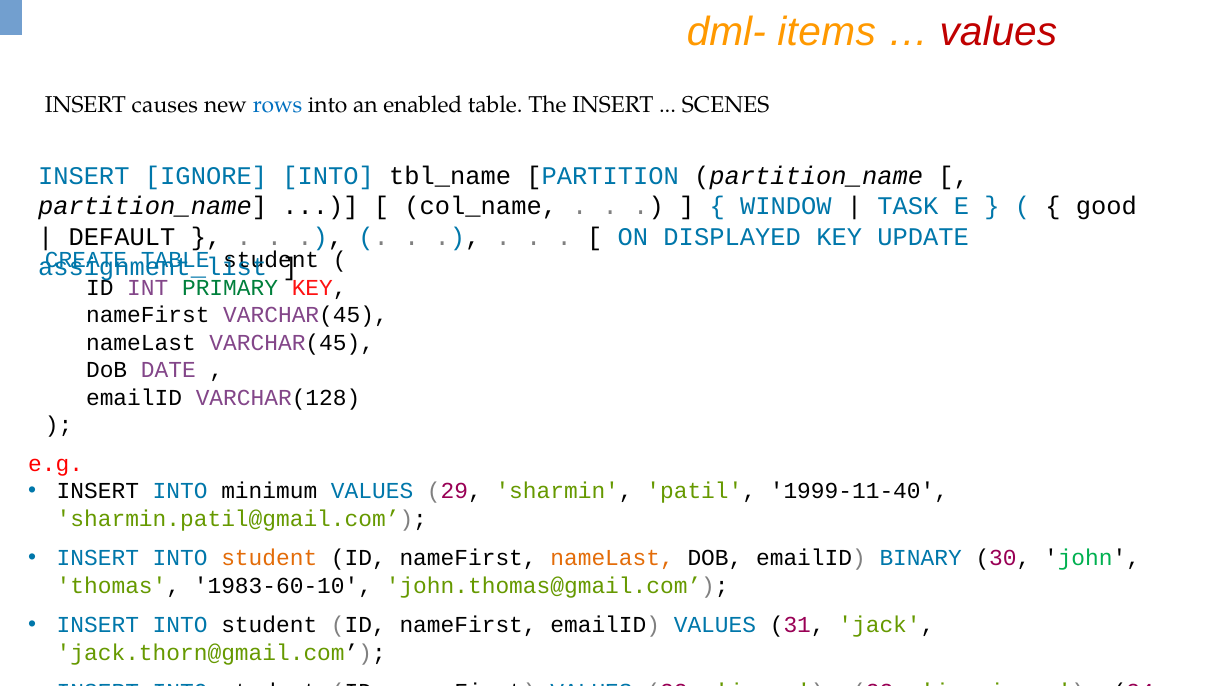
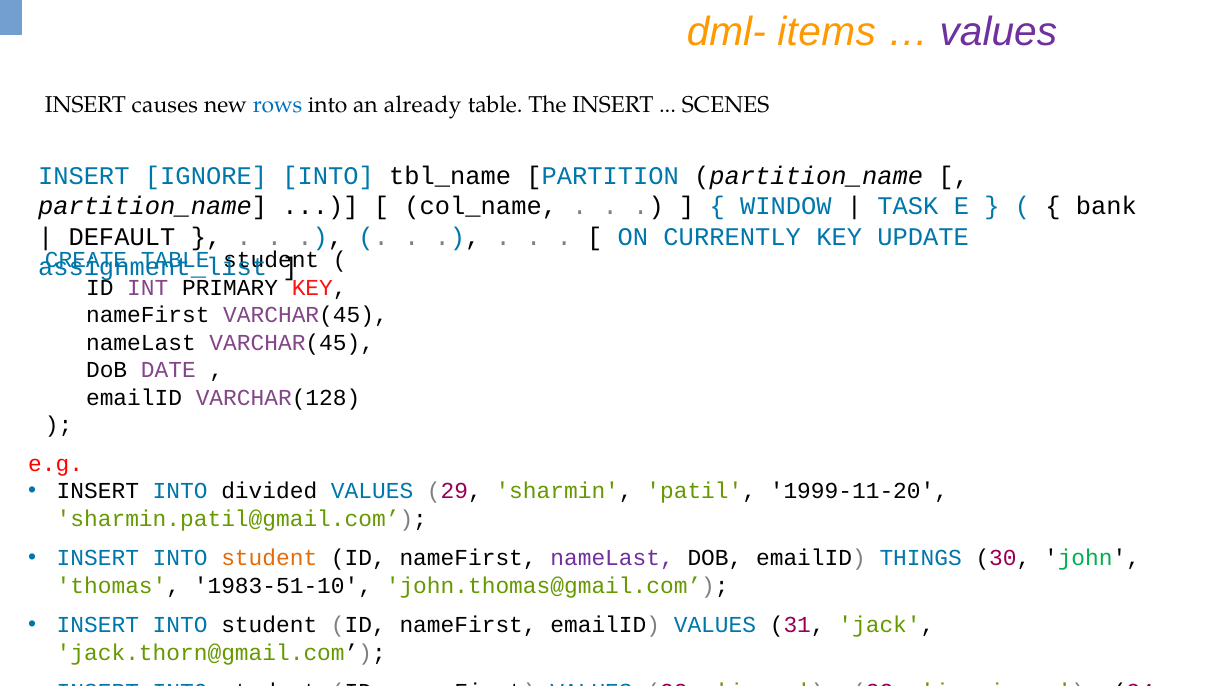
values at (998, 32) colour: red -> purple
enabled: enabled -> already
good: good -> bank
DISPLAYED: DISPLAYED -> CURRENTLY
PRIMARY colour: green -> black
minimum: minimum -> divided
1999-11-40: 1999-11-40 -> 1999-11-20
nameLast at (612, 558) colour: orange -> purple
BINARY: BINARY -> THINGS
1983-60-10: 1983-60-10 -> 1983-51-10
